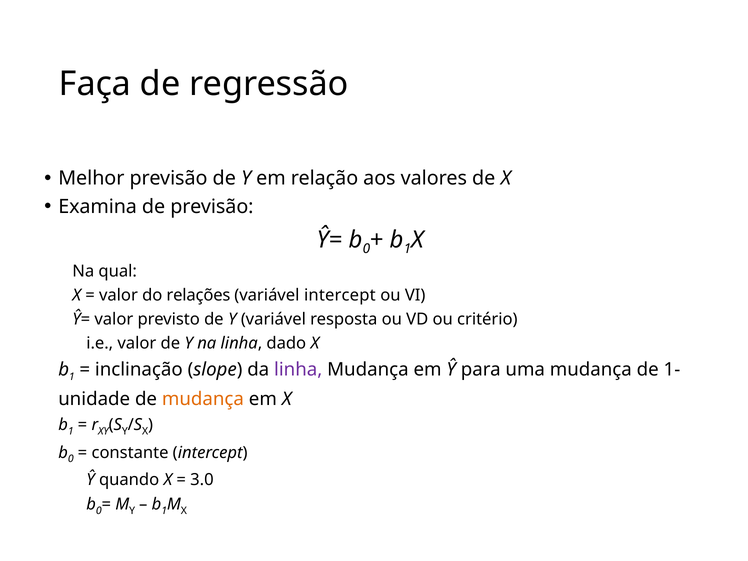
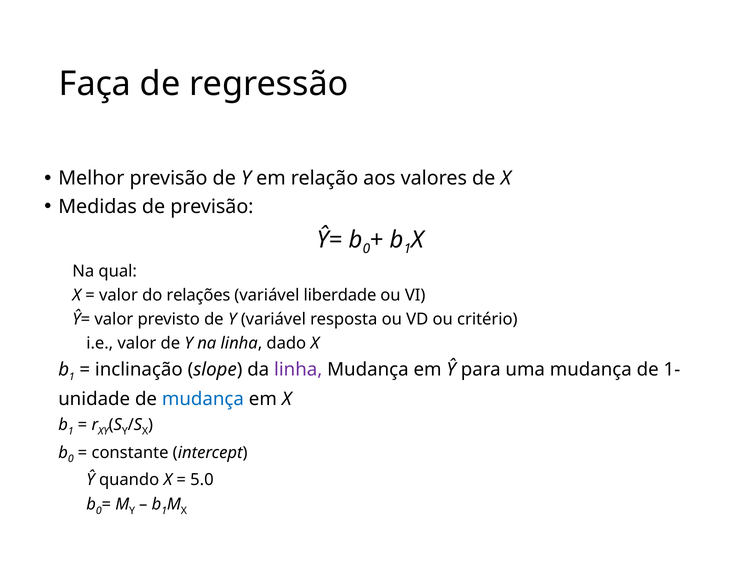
Examina: Examina -> Medidas
variável intercept: intercept -> liberdade
mudança at (203, 399) colour: orange -> blue
3.0: 3.0 -> 5.0
